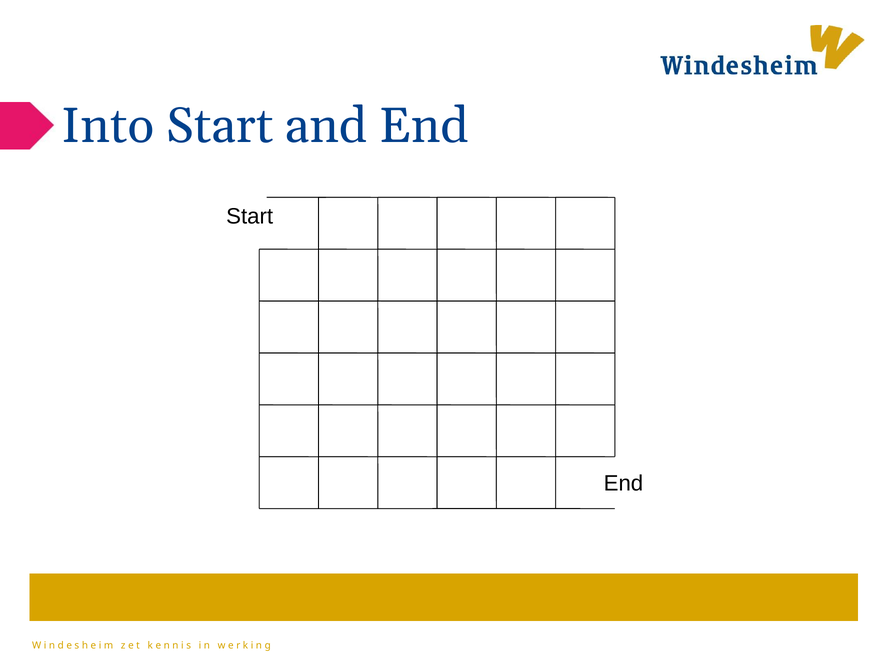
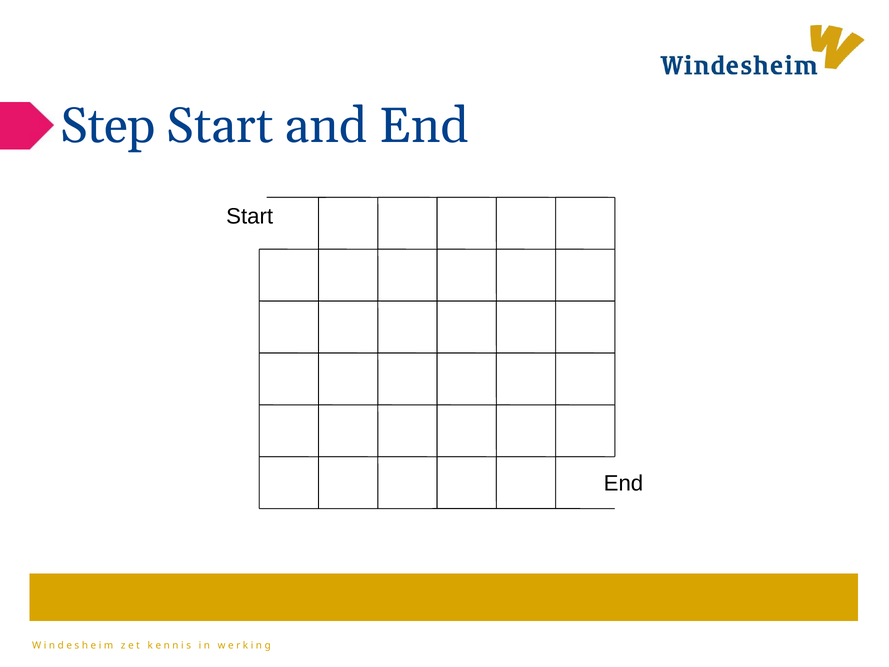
Into: Into -> Step
